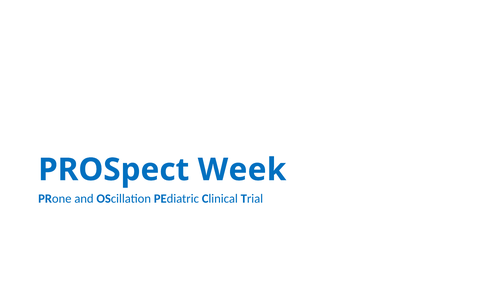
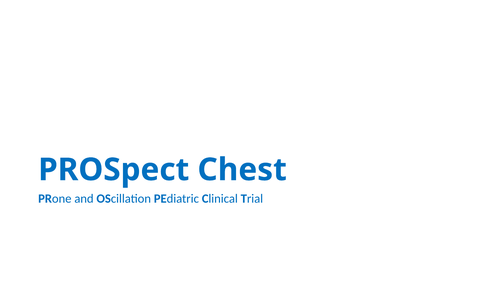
Week: Week -> Chest
